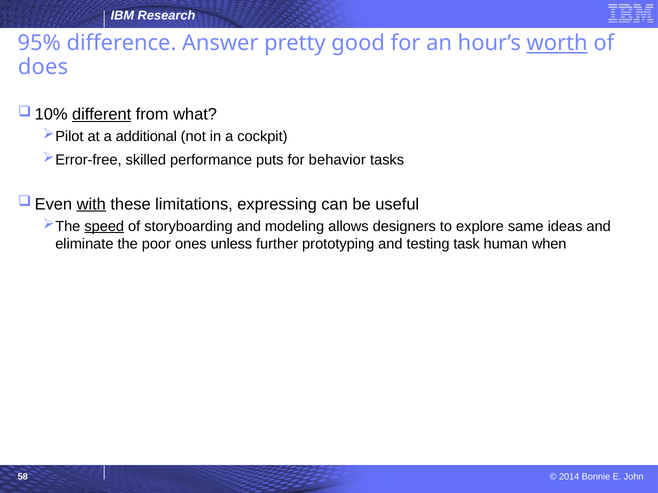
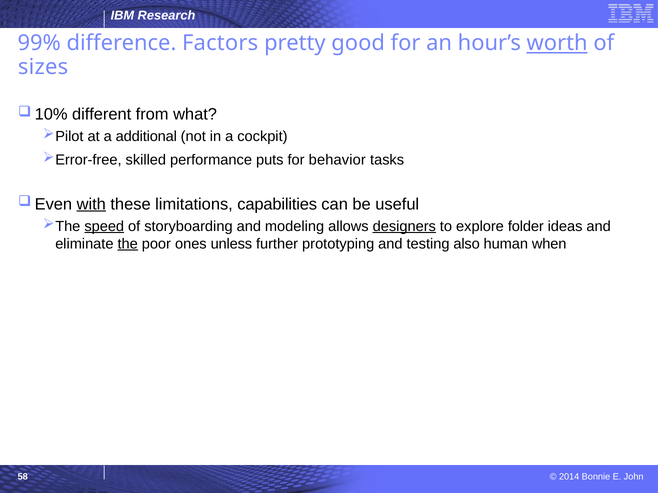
95%: 95% -> 99%
Answer: Answer -> Factors
does: does -> sizes
different underline: present -> none
expressing: expressing -> capabilities
designers underline: none -> present
same: same -> folder
the underline: none -> present
task: task -> also
